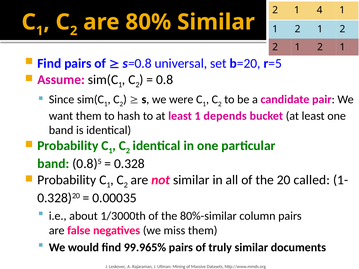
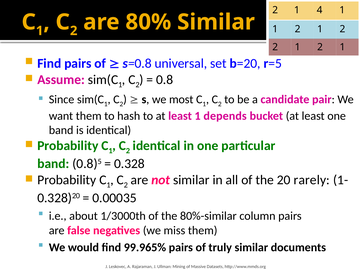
were: were -> most
called: called -> rarely
